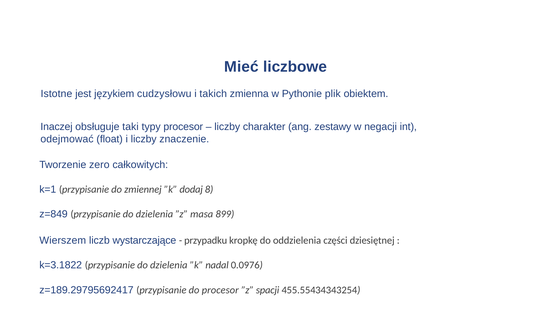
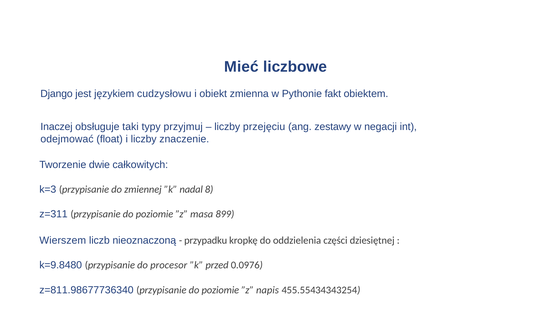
Istotne: Istotne -> Django
takich: takich -> obiekt
plik: plik -> fakt
typy procesor: procesor -> przyjmuj
charakter: charakter -> przejęciu
zero: zero -> dwie
k=1: k=1 -> k=3
dodaj: dodaj -> nadal
z=849: z=849 -> z=311
dzielenia at (154, 215): dzielenia -> poziomie
wystarczające: wystarczające -> nieoznaczoną
k=3.1822: k=3.1822 -> k=9.8480
dzielenia at (169, 266): dzielenia -> procesor
nadal: nadal -> przed
z=189.29795692417: z=189.29795692417 -> z=811.98677736340
procesor at (220, 290): procesor -> poziomie
spacji: spacji -> napis
